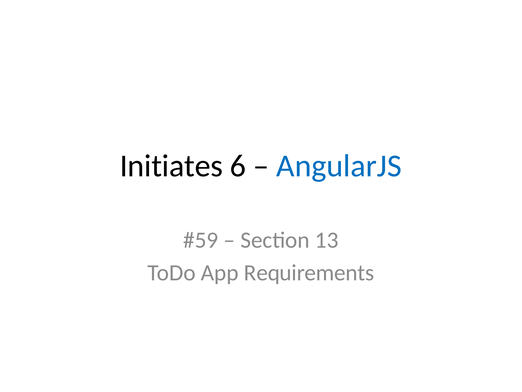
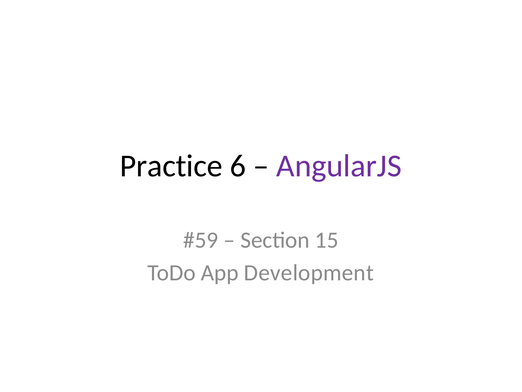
Initiates: Initiates -> Practice
AngularJS colour: blue -> purple
13: 13 -> 15
Requirements: Requirements -> Development
